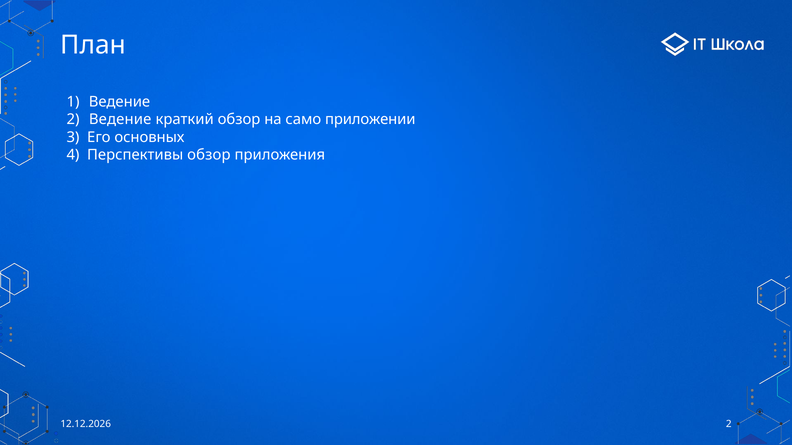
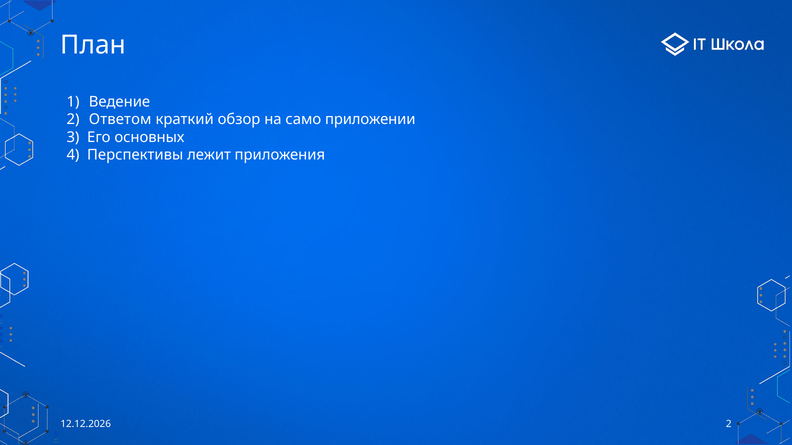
2 Ведение: Ведение -> Ответом
Перспективы обзор: обзор -> лежит
